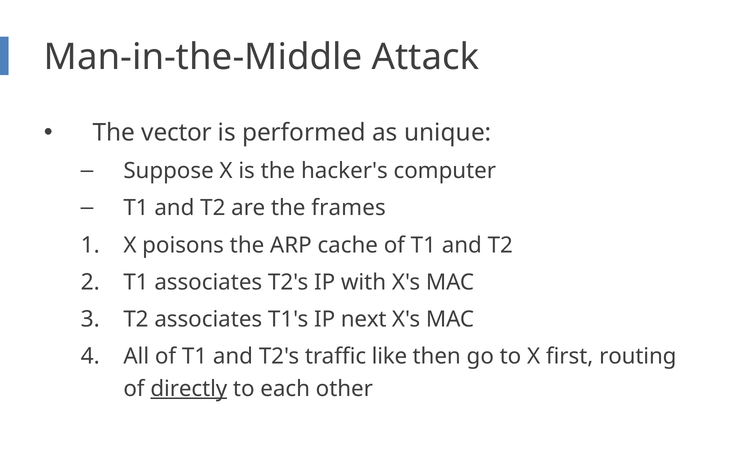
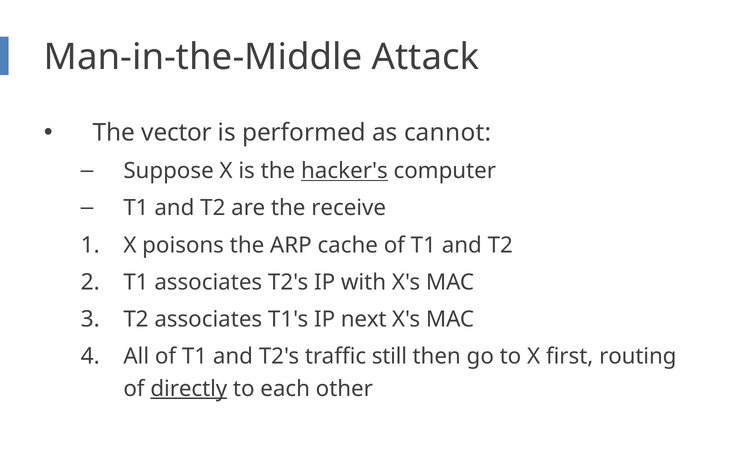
unique: unique -> cannot
hacker's underline: none -> present
frames: frames -> receive
like: like -> still
